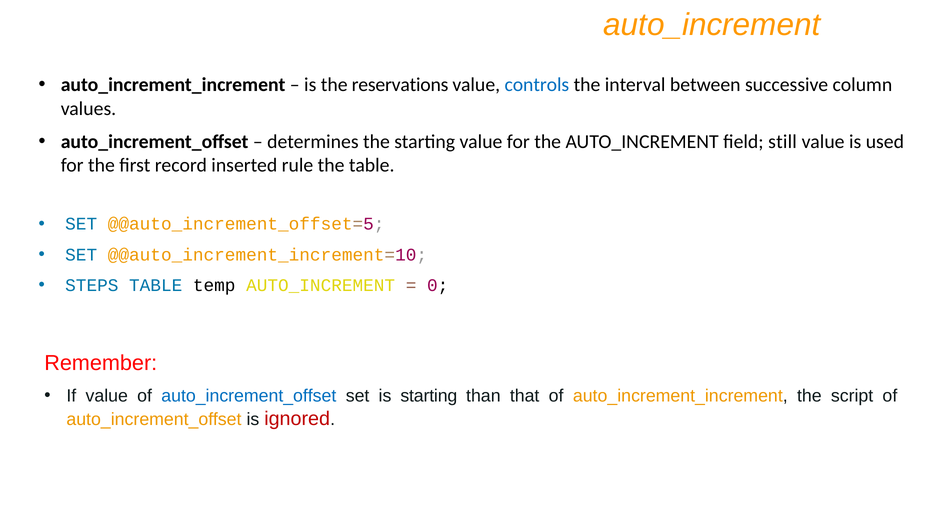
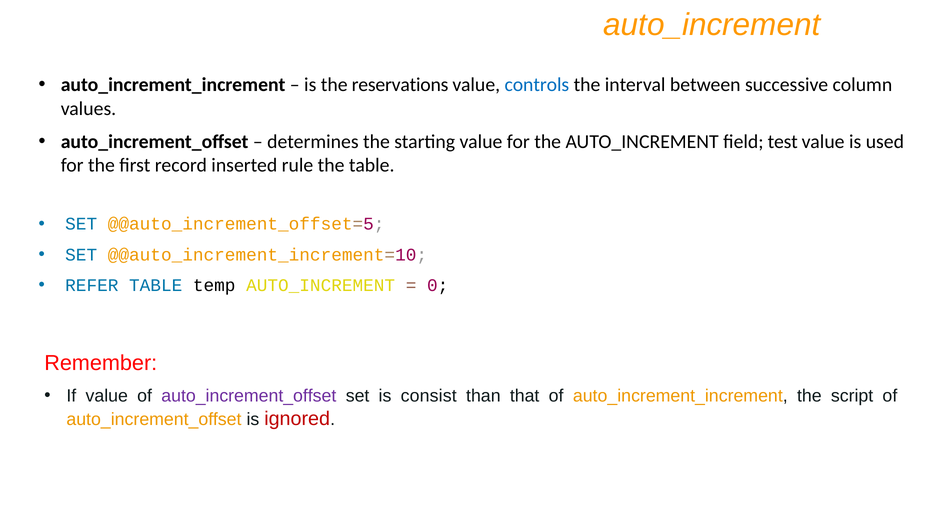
still: still -> test
STEPS: STEPS -> REFER
auto_increment_offset at (249, 396) colour: blue -> purple
is starting: starting -> consist
